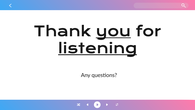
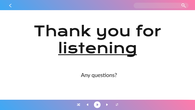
you underline: present -> none
